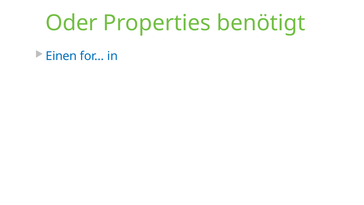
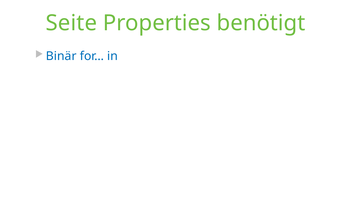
Oder: Oder -> Seite
Einen: Einen -> Binär
